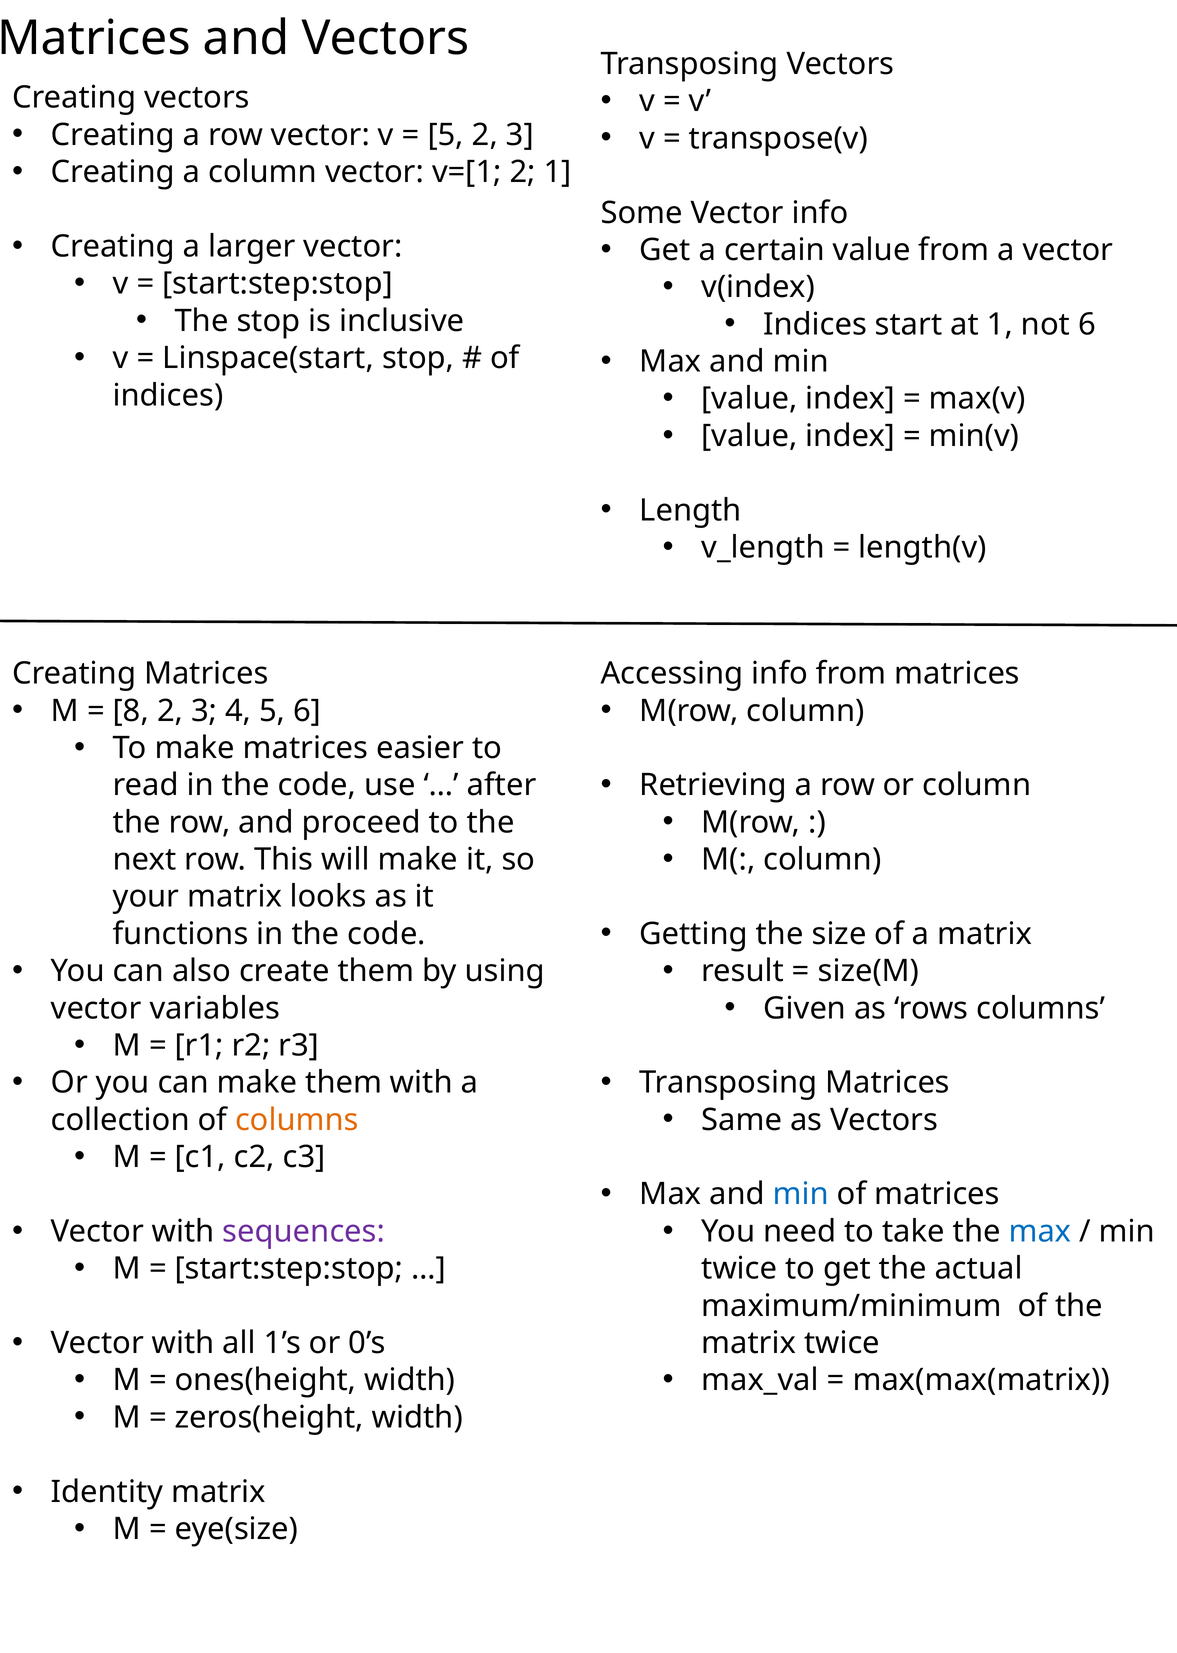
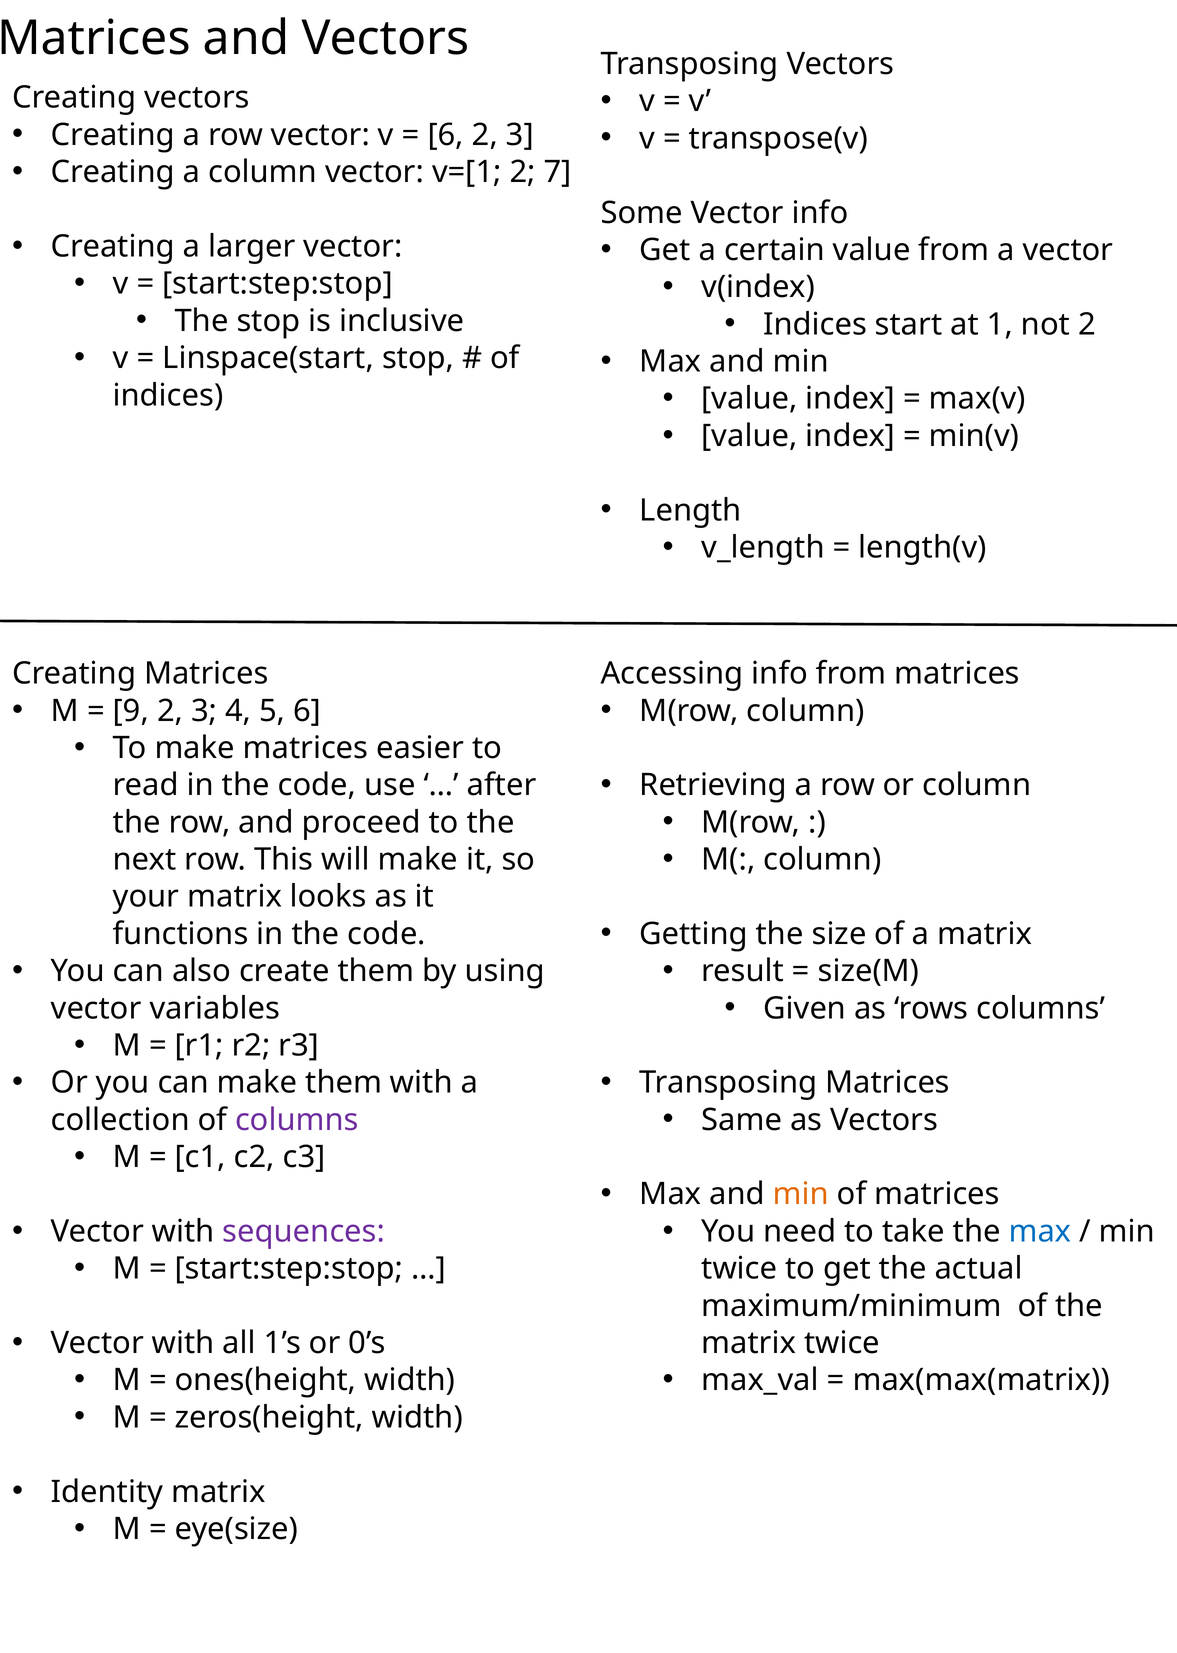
5 at (446, 135): 5 -> 6
2 1: 1 -> 7
not 6: 6 -> 2
8: 8 -> 9
columns at (297, 1119) colour: orange -> purple
min at (801, 1194) colour: blue -> orange
